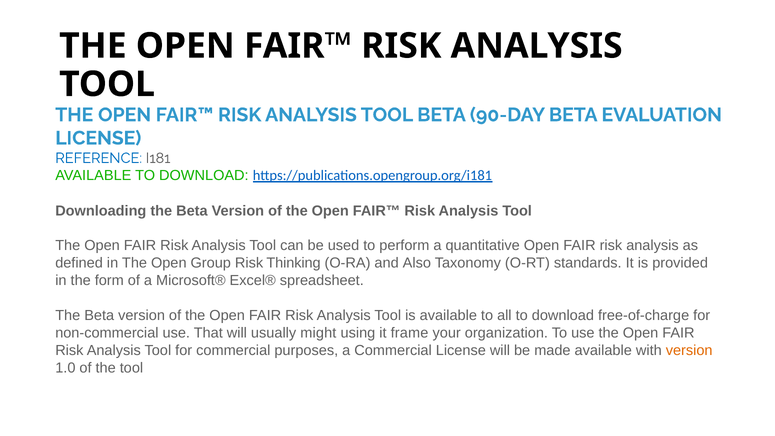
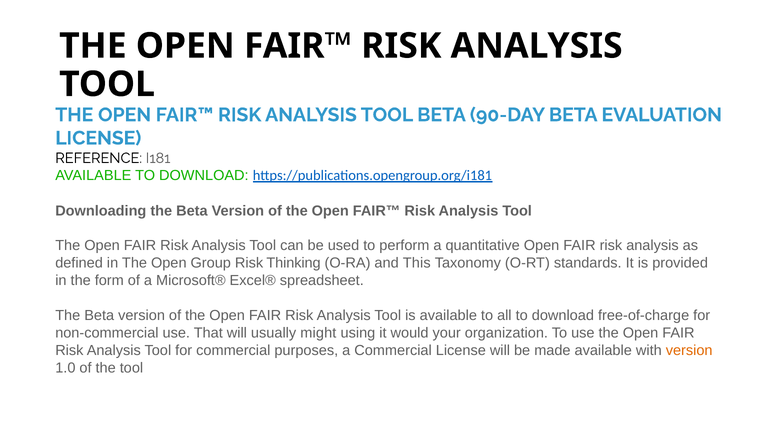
REFERENCE colour: blue -> black
Also: Also -> This
frame: frame -> would
